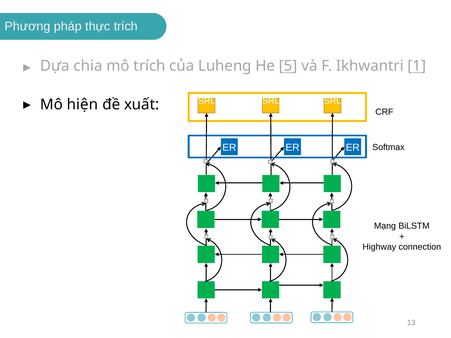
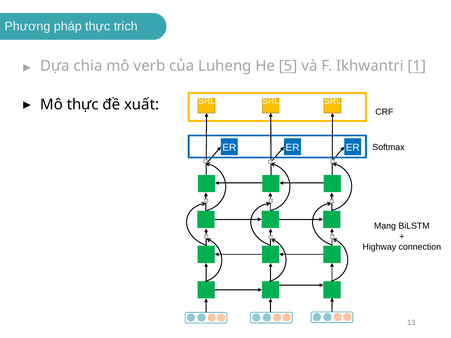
mô trích: trích -> verb
Mô hiện: hiện -> thực
